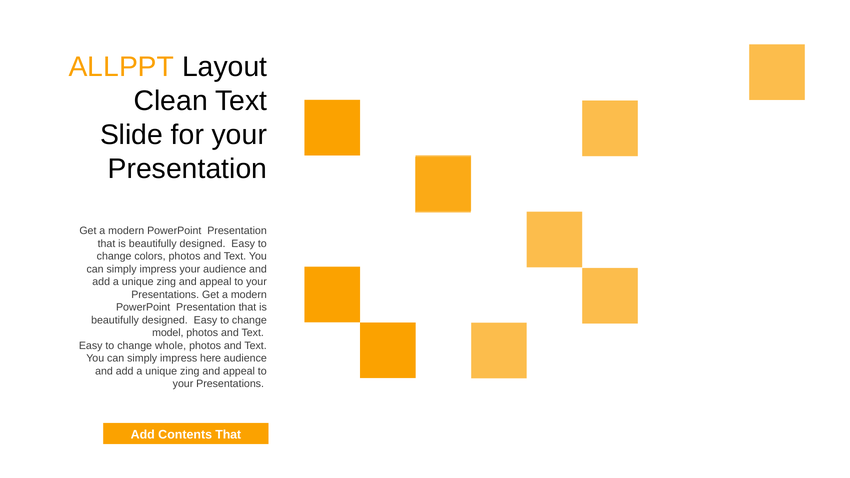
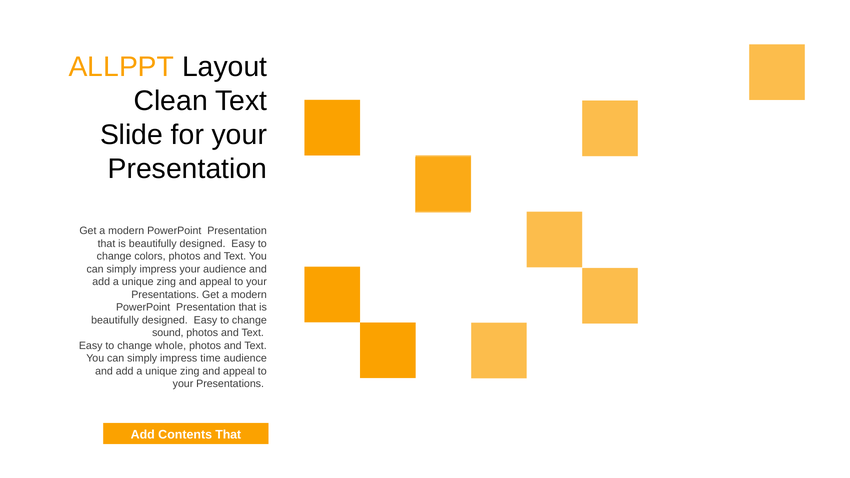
model: model -> sound
here: here -> time
